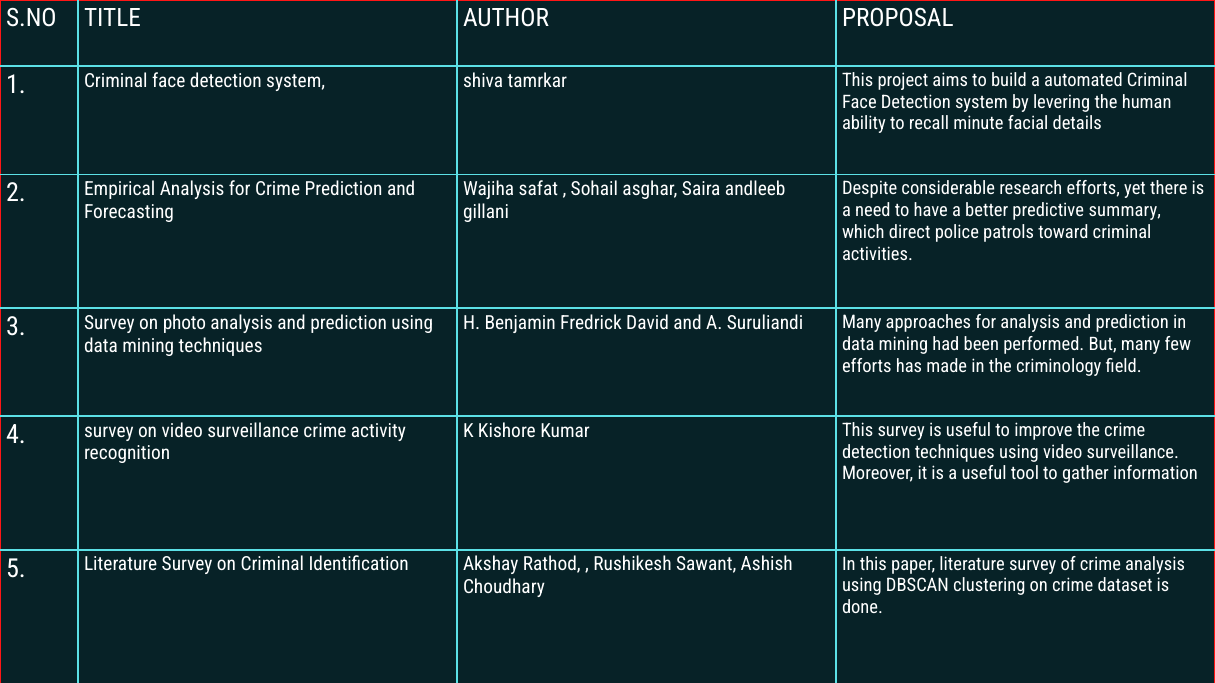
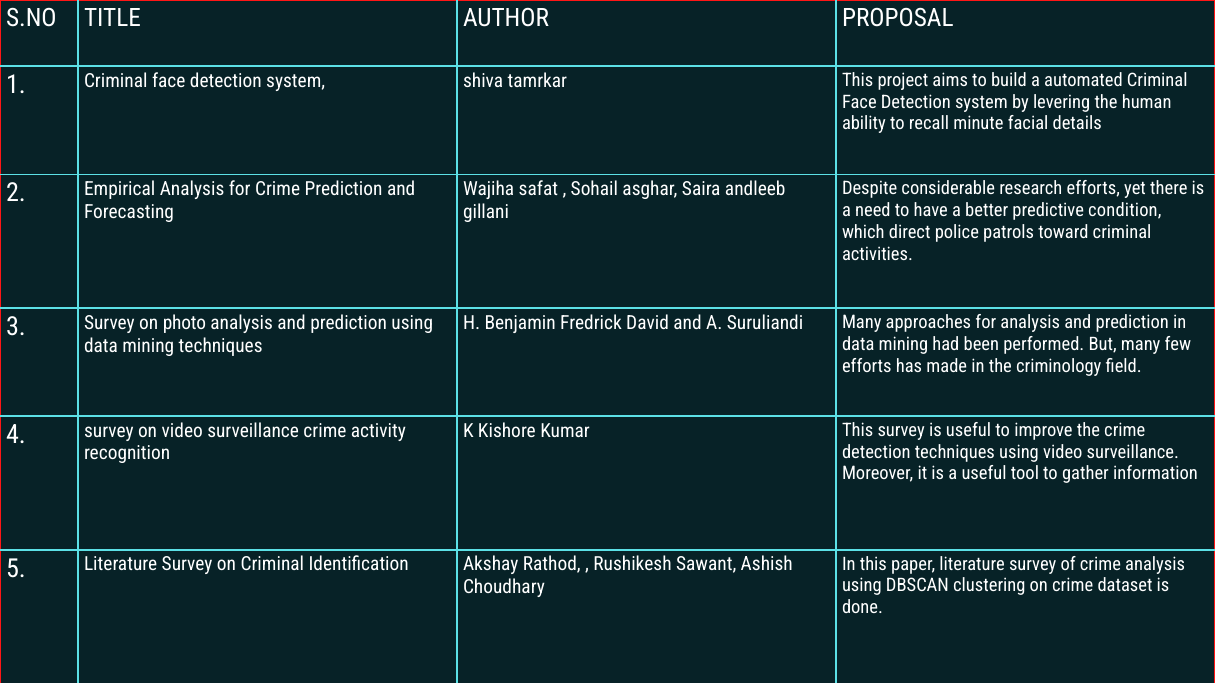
summary: summary -> condition
